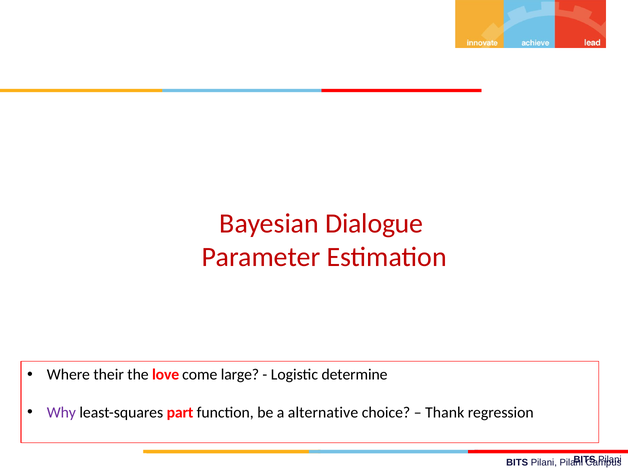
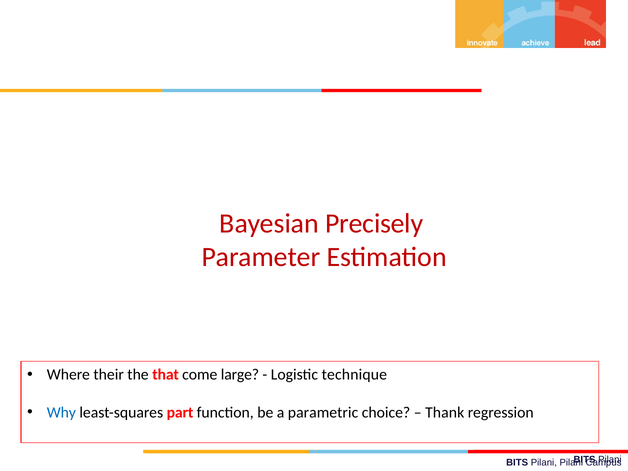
Dialogue: Dialogue -> Precisely
love: love -> that
determine: determine -> technique
Why colour: purple -> blue
alternative: alternative -> parametric
